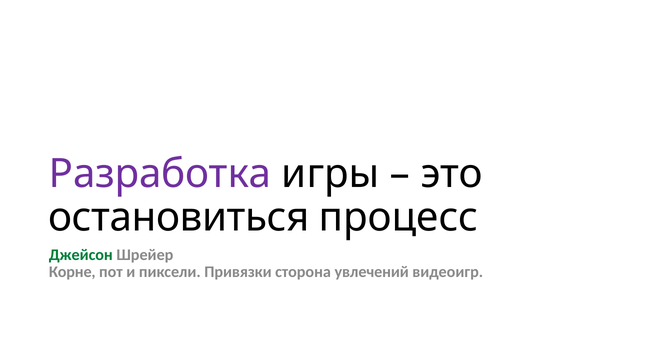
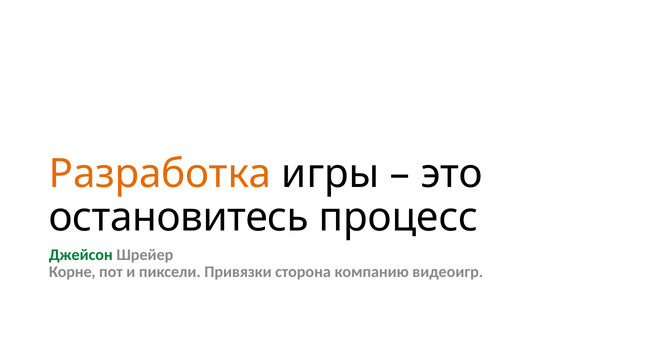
Разработка colour: purple -> orange
остановиться: остановиться -> остановитесь
увлечений: увлечений -> компанию
